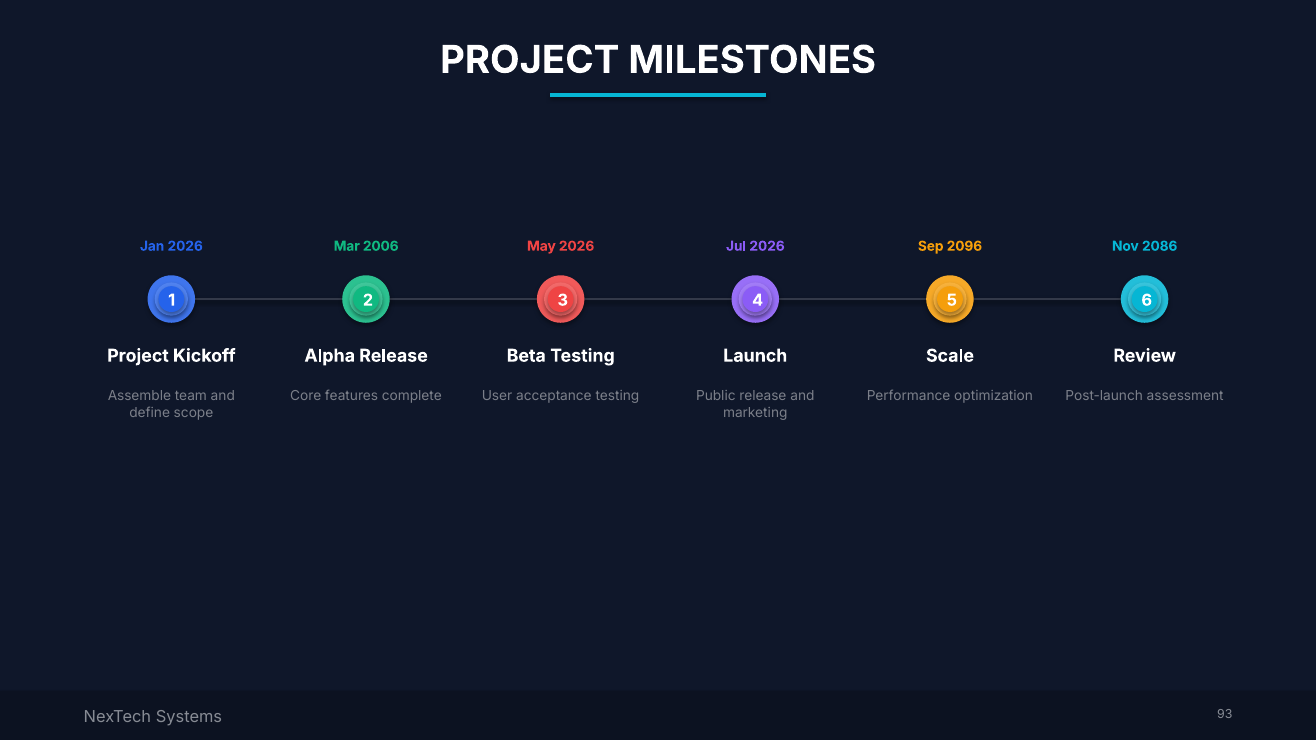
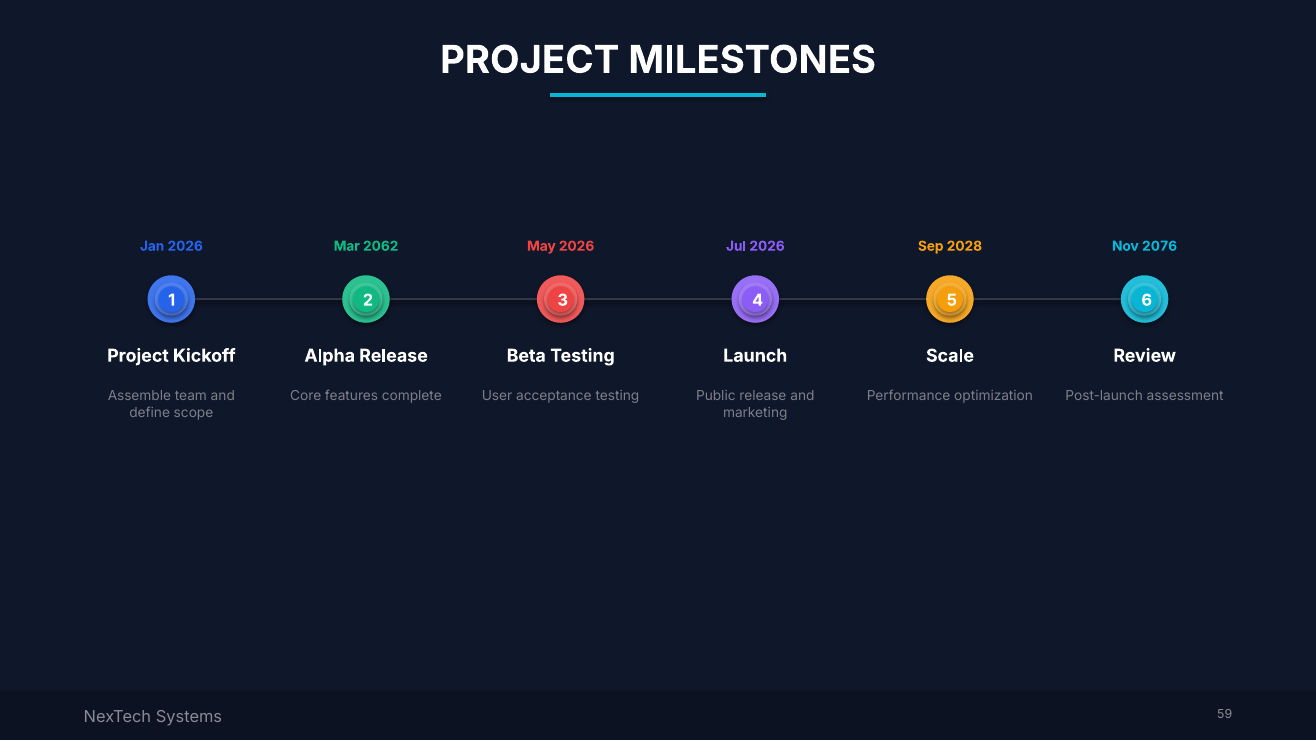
2006: 2006 -> 2062
2096: 2096 -> 2028
2086: 2086 -> 2076
93: 93 -> 59
